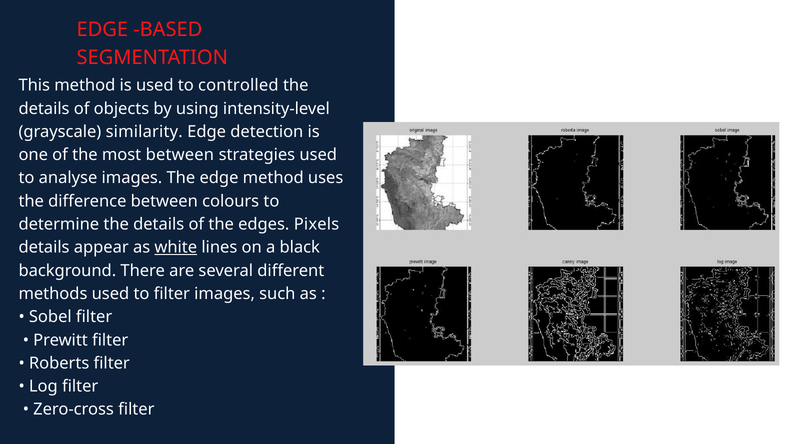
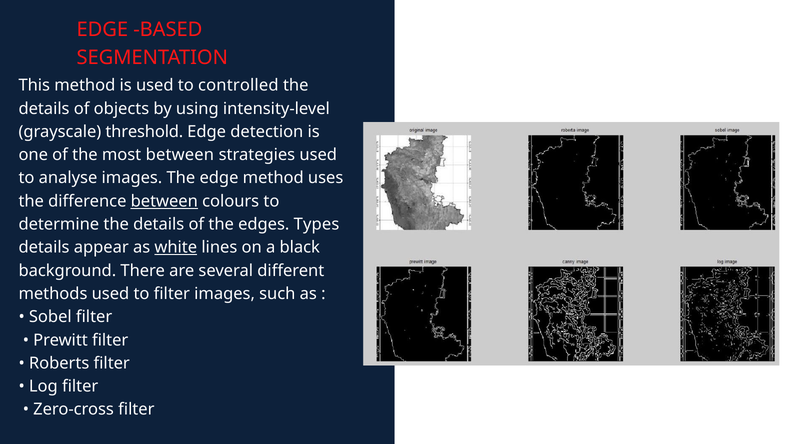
similarity: similarity -> threshold
between at (164, 201) underline: none -> present
Pixels: Pixels -> Types
